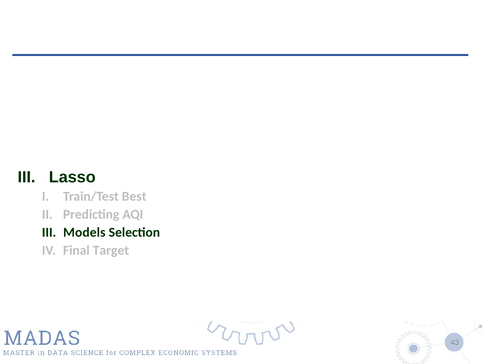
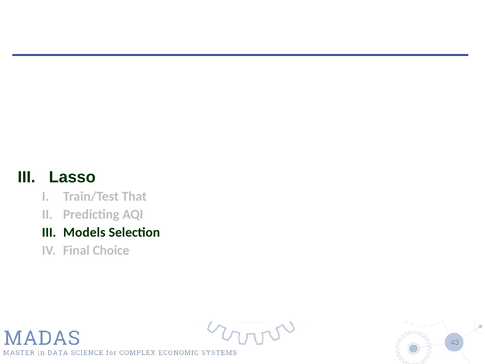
Best: Best -> That
Target: Target -> Choice
